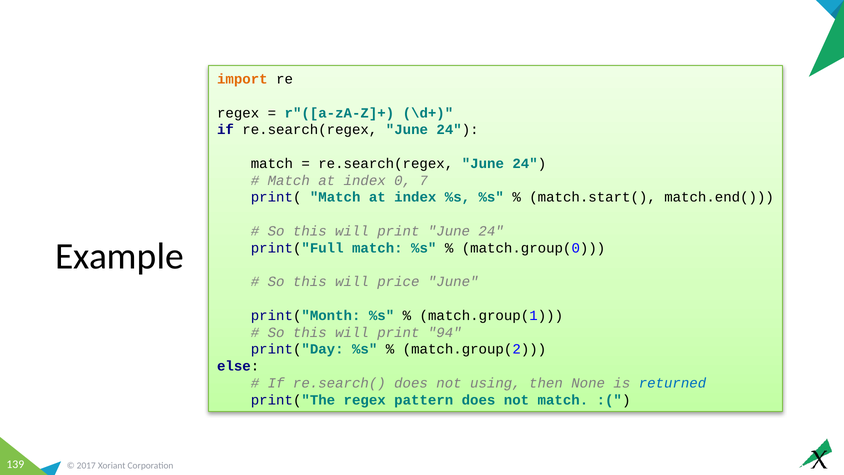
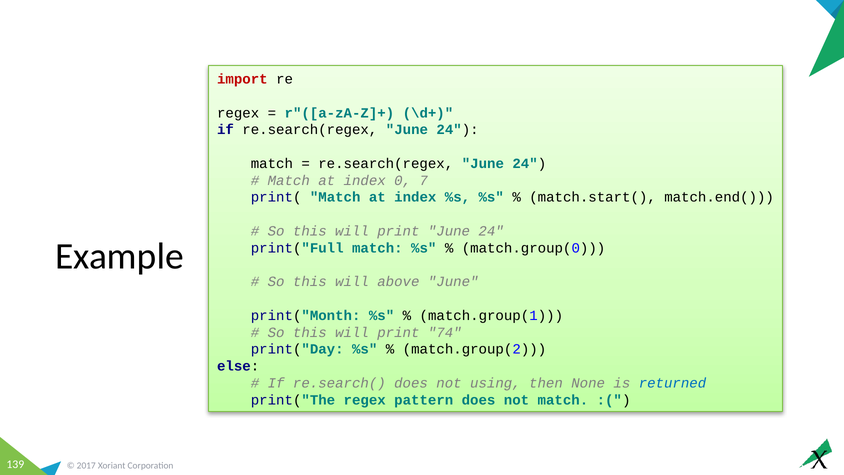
import colour: orange -> red
price: price -> above
94: 94 -> 74
